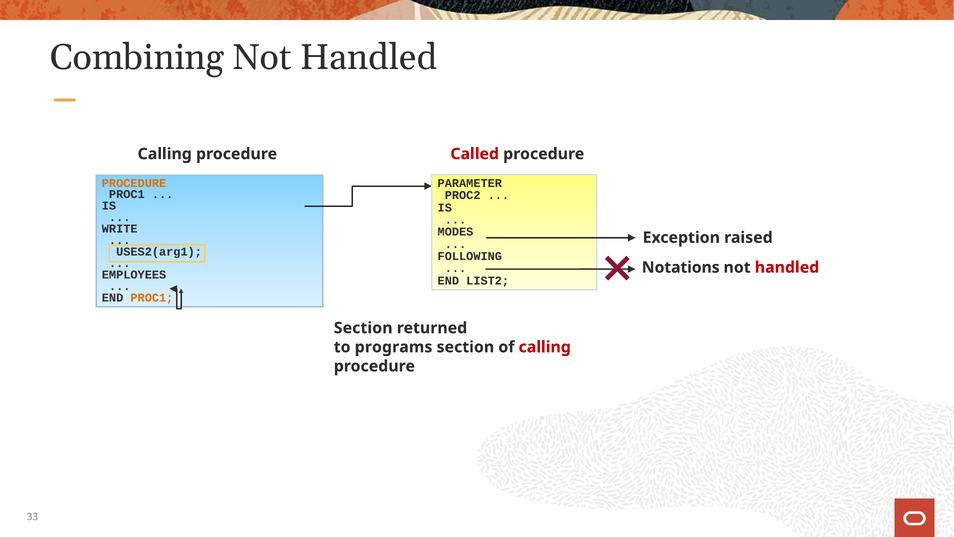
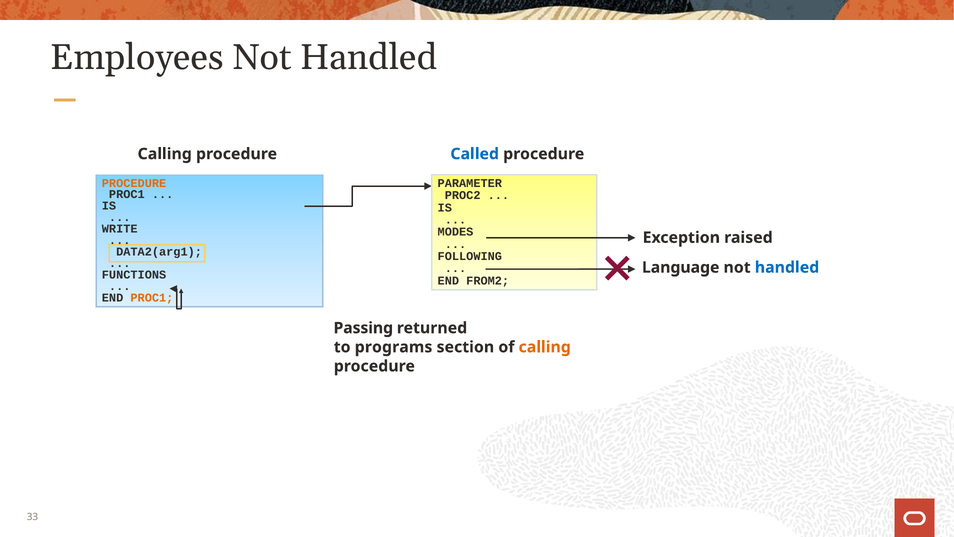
Combining: Combining -> Employees
Called colour: red -> blue
USES2(arg1: USES2(arg1 -> DATA2(arg1
Notations: Notations -> Language
handled at (787, 267) colour: red -> blue
EMPLOYEES: EMPLOYEES -> FUNCTIONS
LIST2: LIST2 -> FROM2
Section at (363, 328): Section -> Passing
calling at (545, 347) colour: red -> orange
